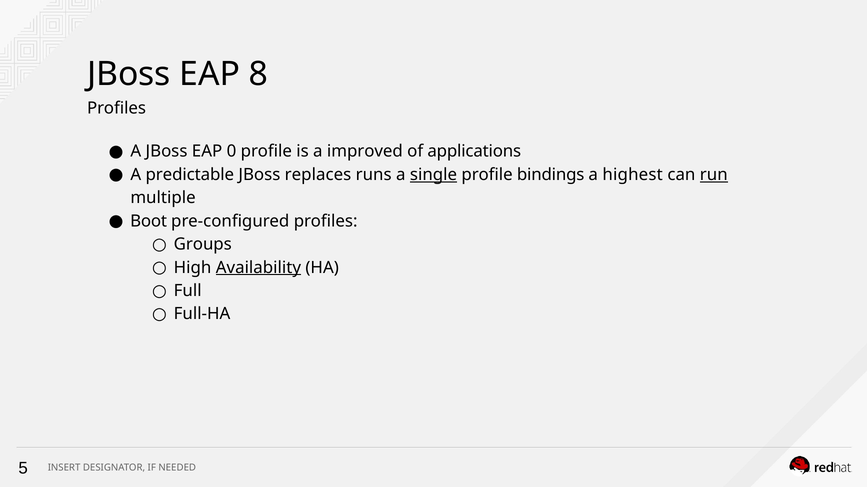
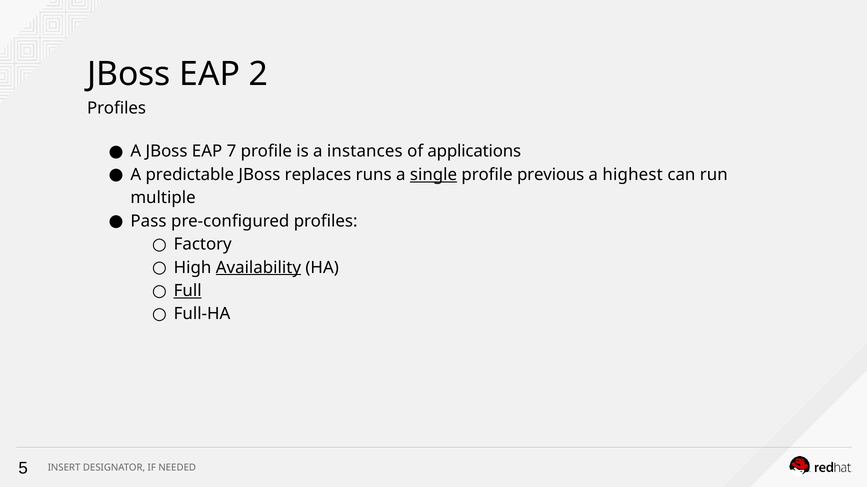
8: 8 -> 2
0: 0 -> 7
improved: improved -> instances
bindings: bindings -> previous
run underline: present -> none
Boot: Boot -> Pass
Groups: Groups -> Factory
Full underline: none -> present
